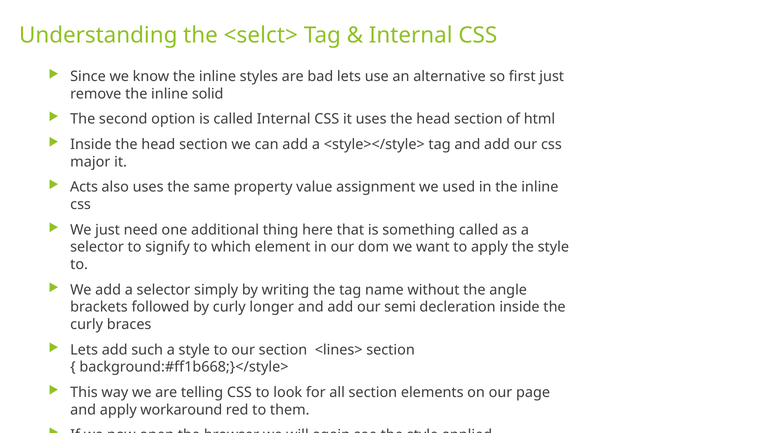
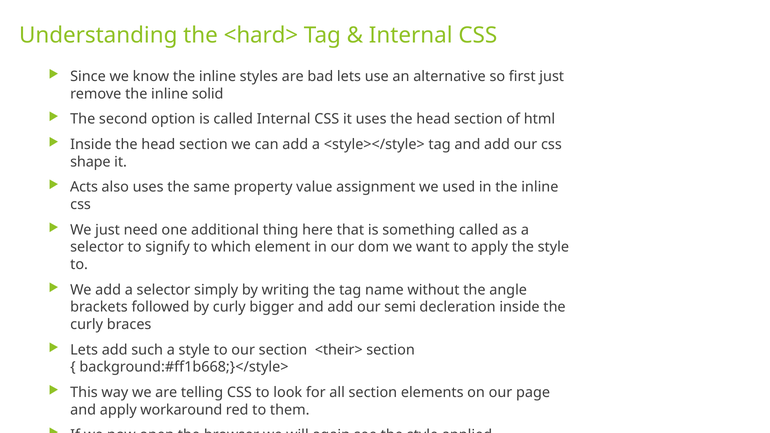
<selct>: <selct> -> <hard>
major: major -> shape
longer: longer -> bigger
<lines>: <lines> -> <their>
